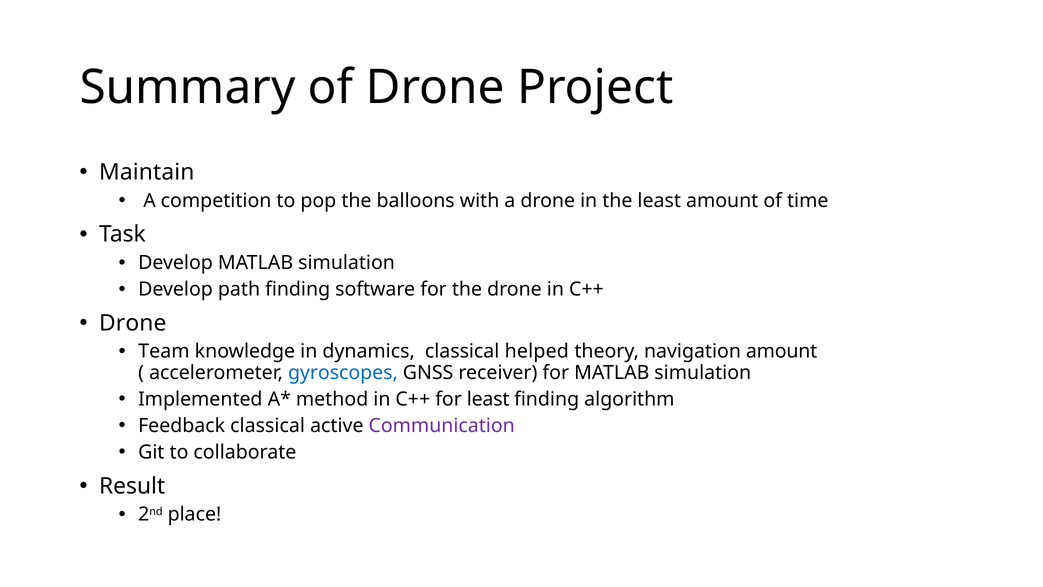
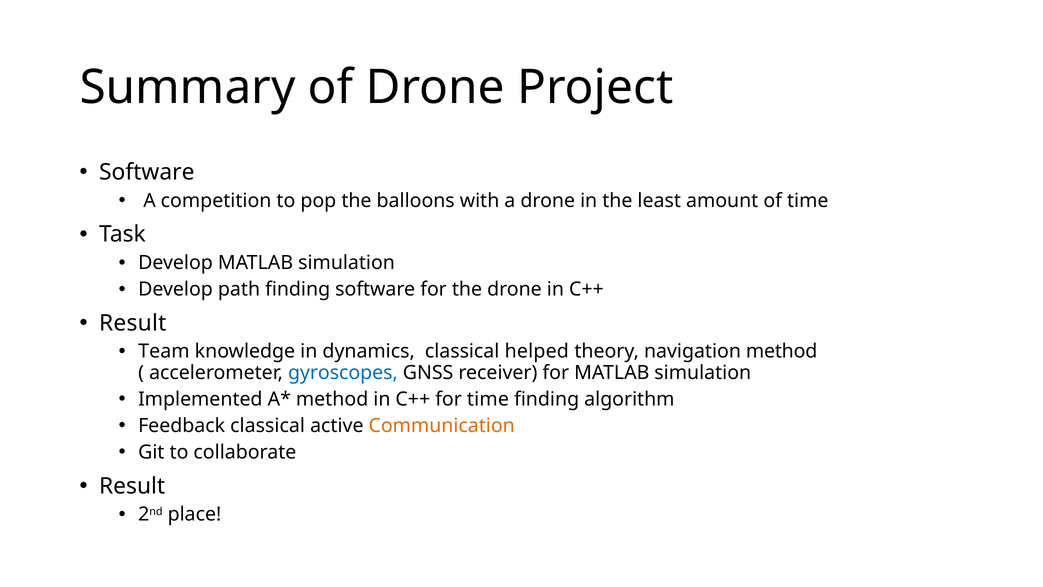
Maintain at (147, 172): Maintain -> Software
Drone at (133, 323): Drone -> Result
navigation amount: amount -> method
for least: least -> time
Communication colour: purple -> orange
